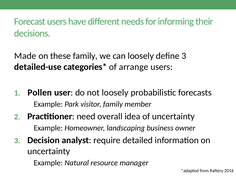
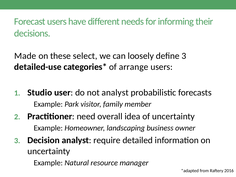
these family: family -> select
Pollen: Pollen -> Studio
not loosely: loosely -> analyst
